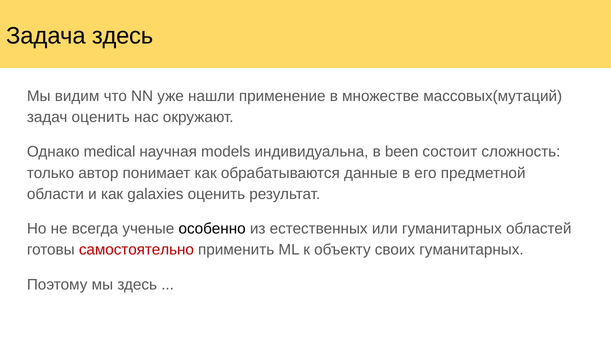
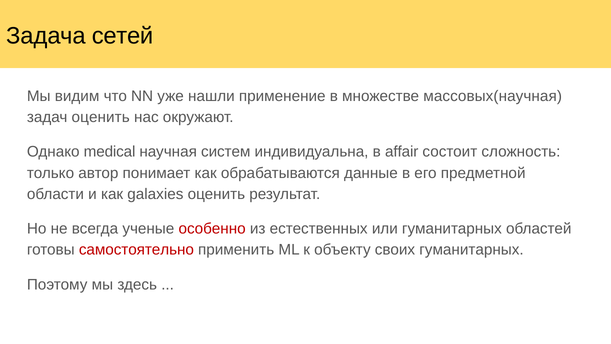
Задача здесь: здесь -> сетей
массовых(мутаций: массовых(мутаций -> массовых(научная
models: models -> систем
been: been -> affair
особенно colour: black -> red
